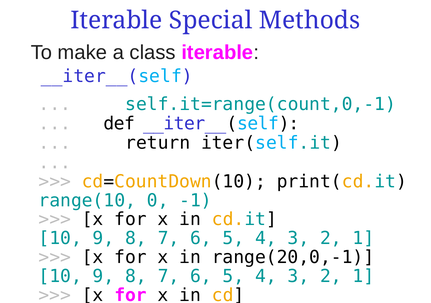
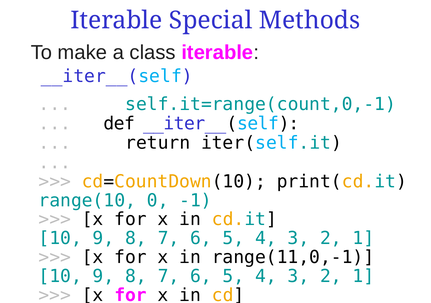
range(20,0,-1: range(20,0,-1 -> range(11,0,-1
